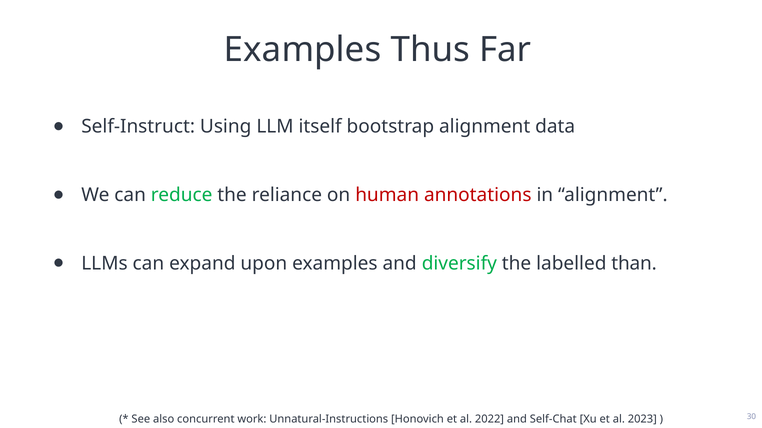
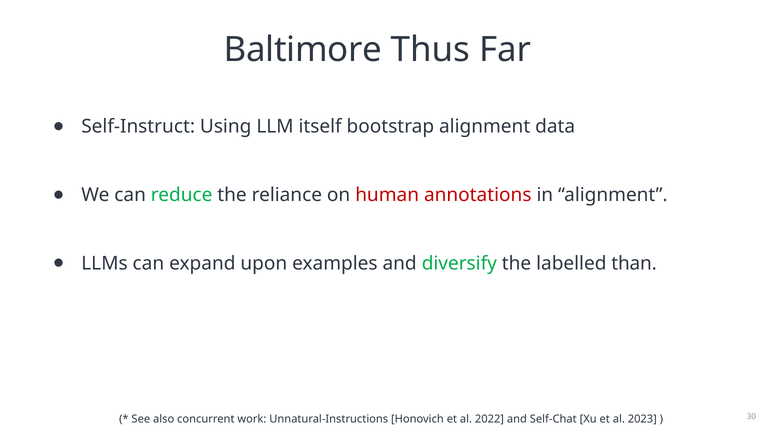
Examples at (303, 50): Examples -> Baltimore
